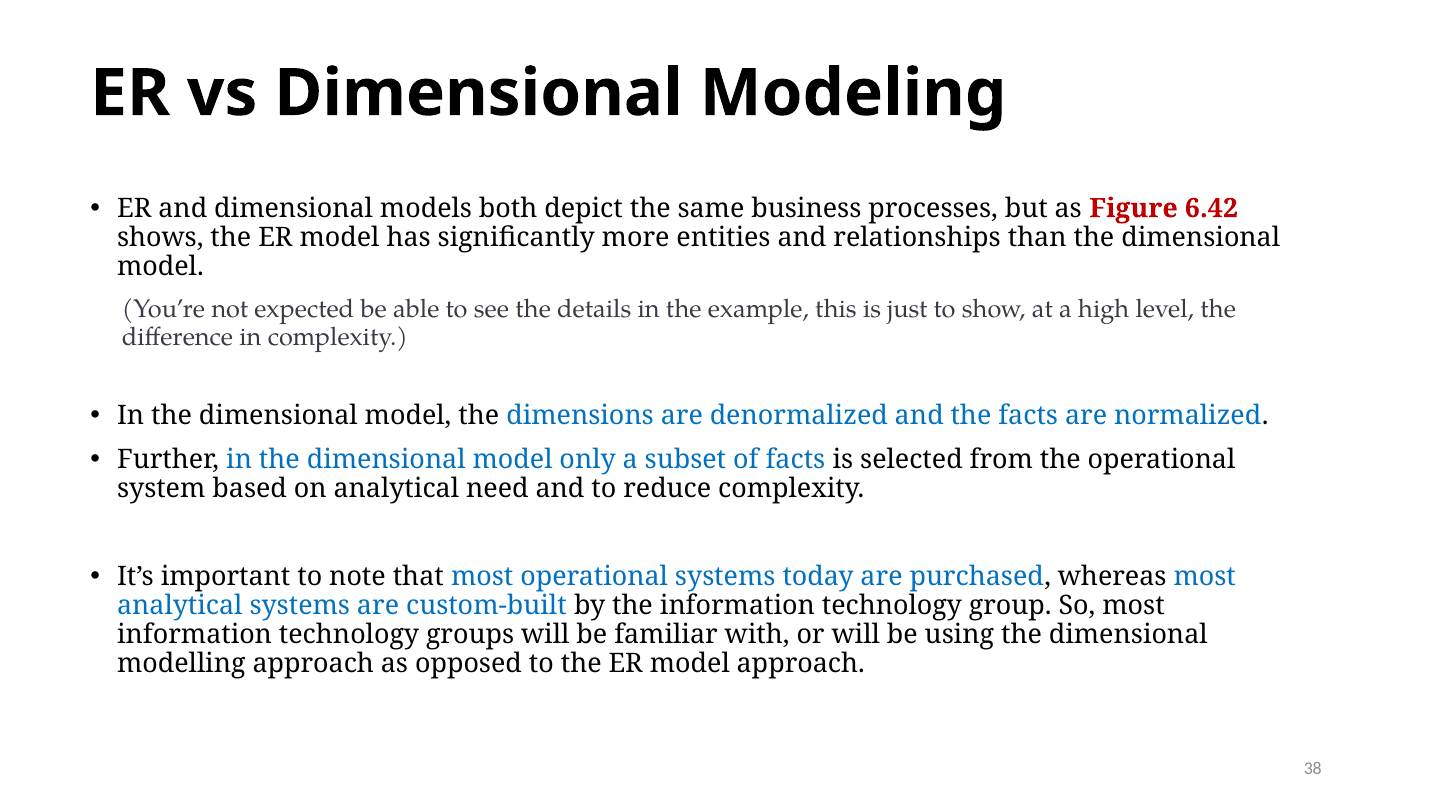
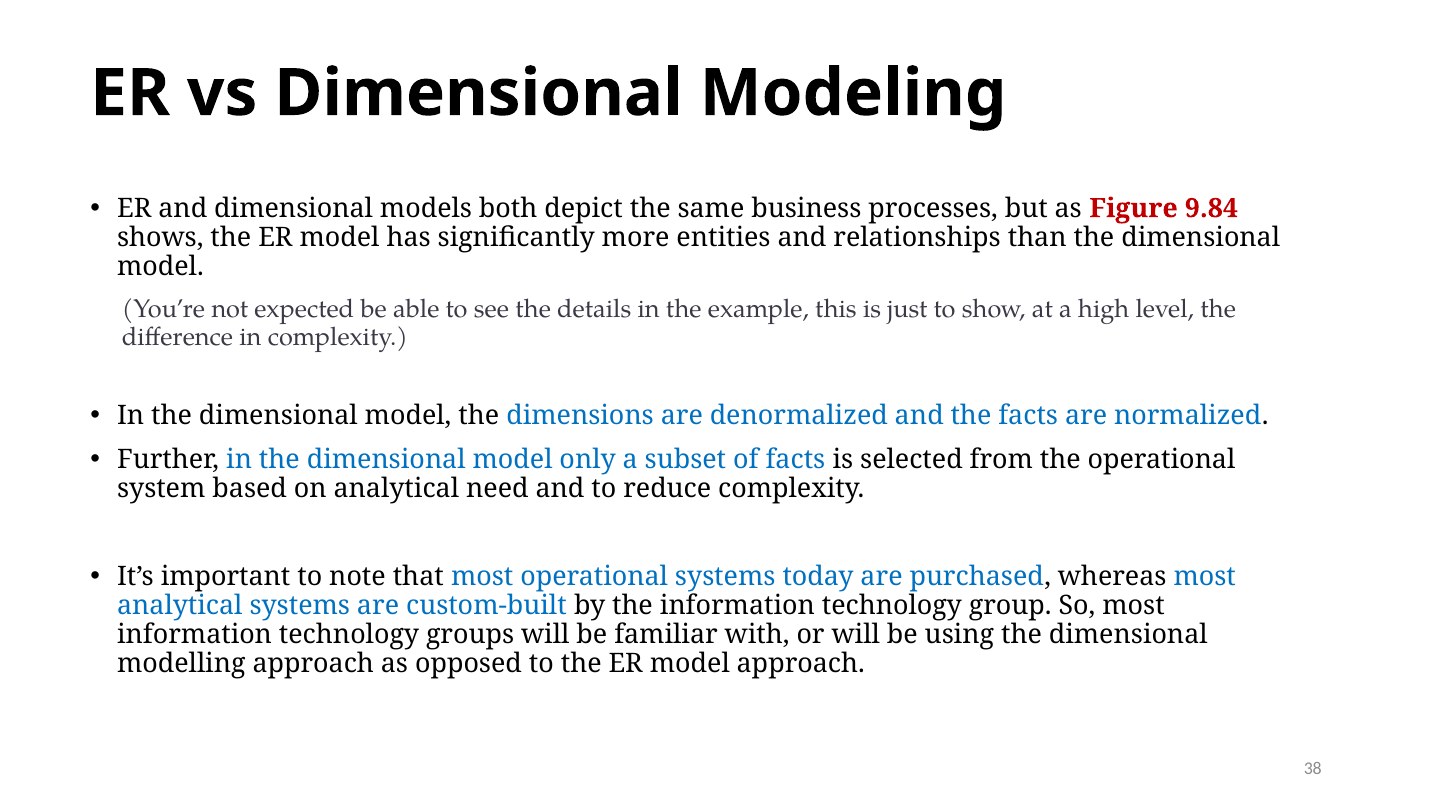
6.42: 6.42 -> 9.84
